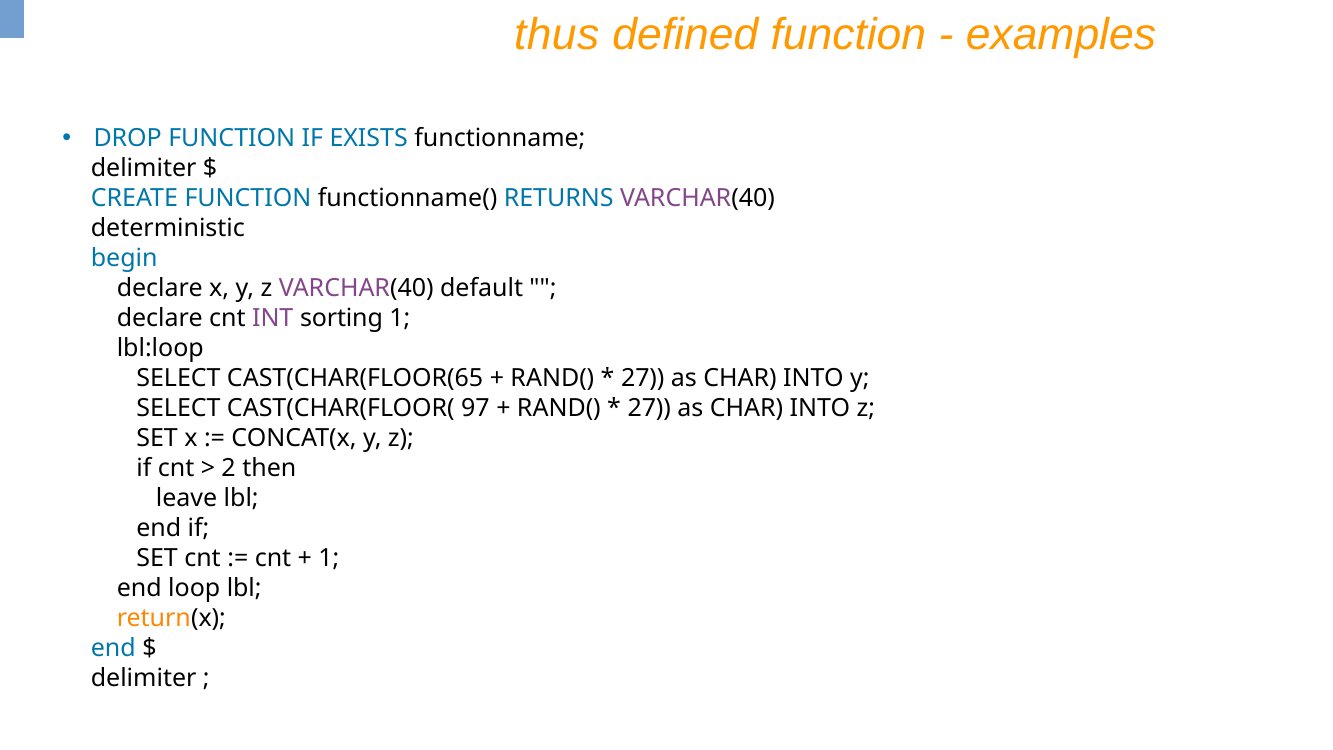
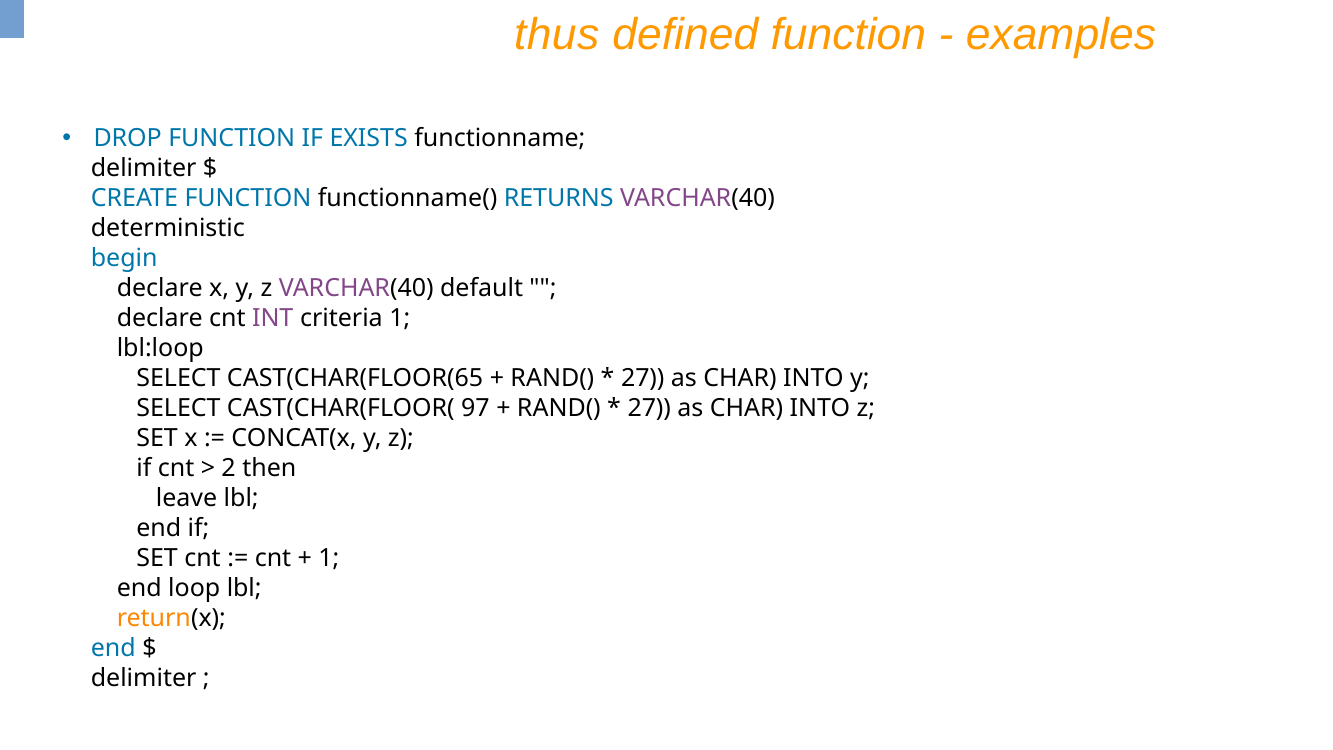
sorting: sorting -> criteria
